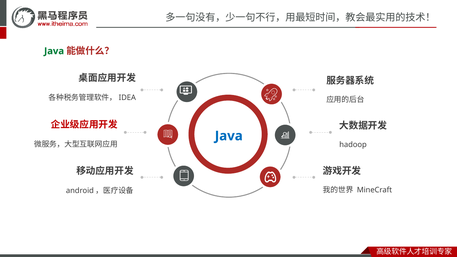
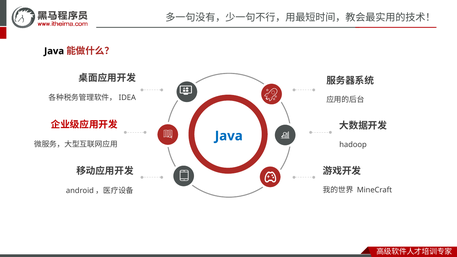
Java at (54, 51) colour: green -> black
